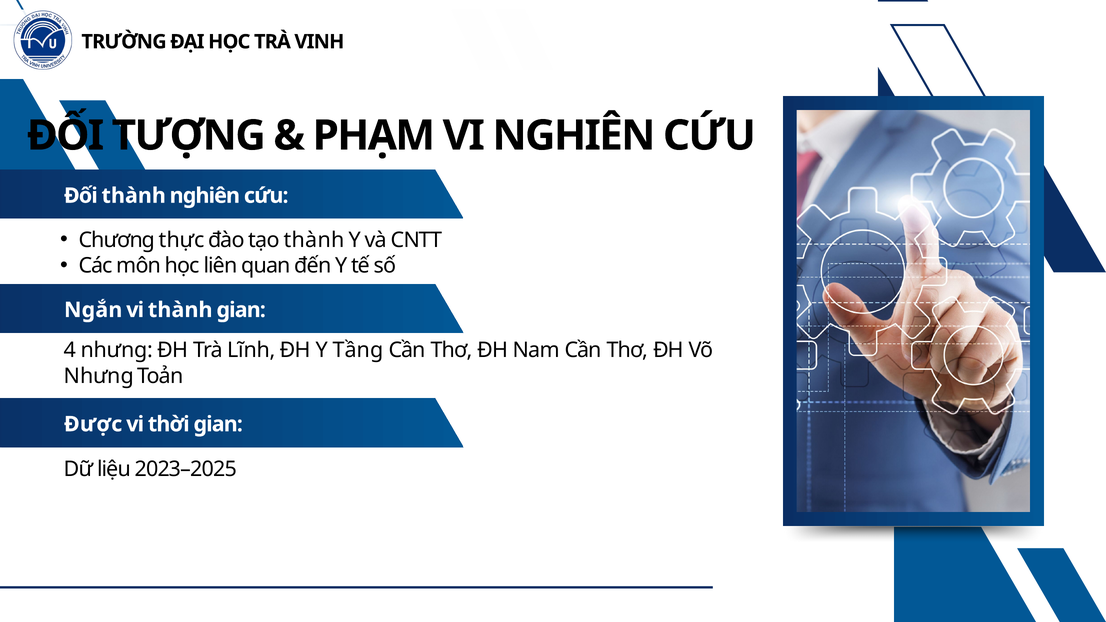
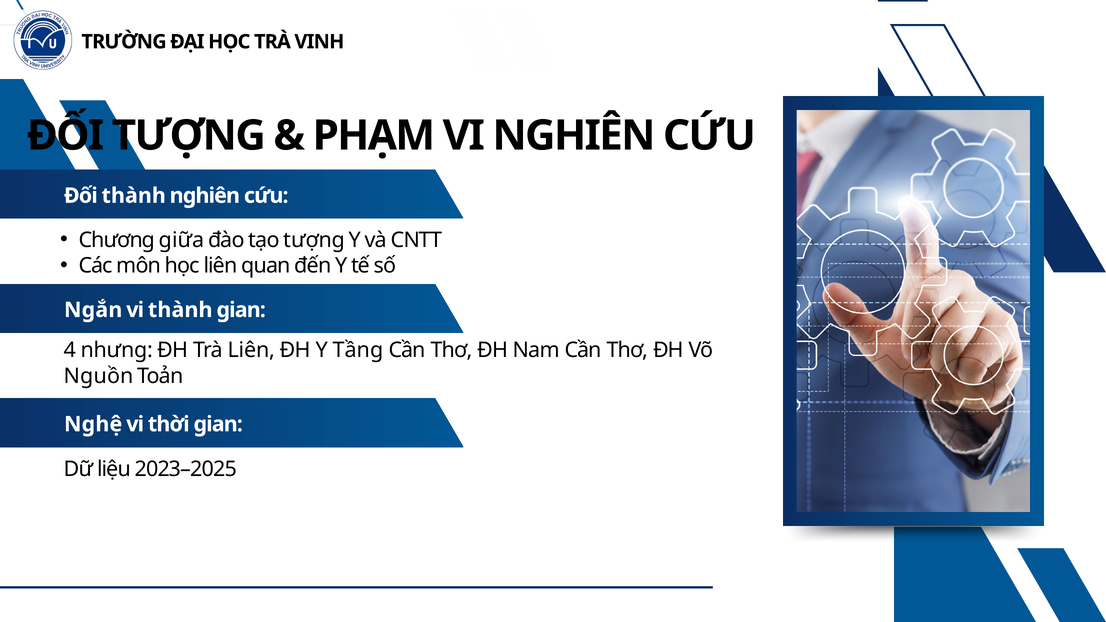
thực: thực -> giữa
tạo thành: thành -> tượng
Trà Lĩnh: Lĩnh -> Liên
Nhưng at (99, 376): Nhưng -> Nguồn
Được: Được -> Nghệ
